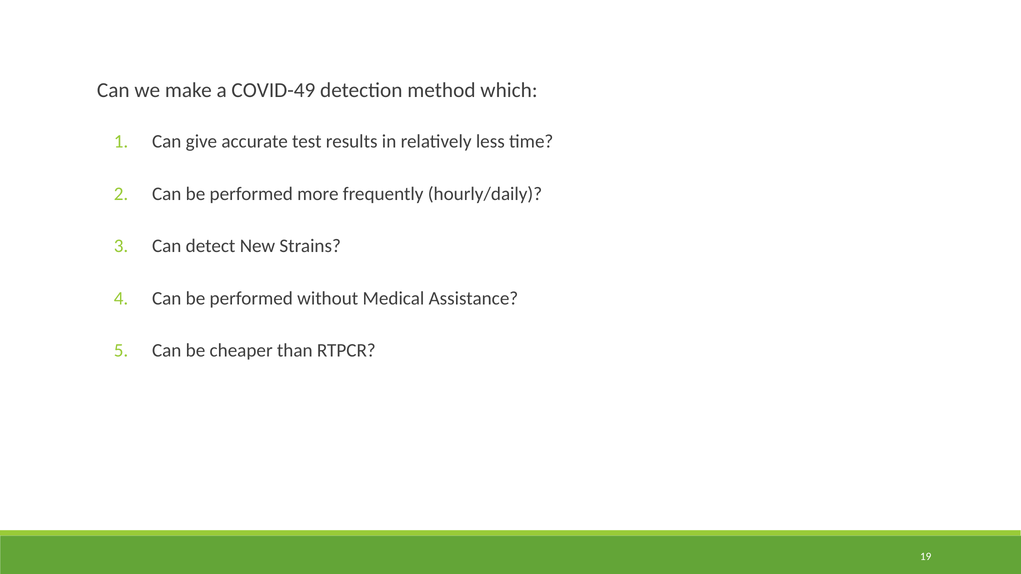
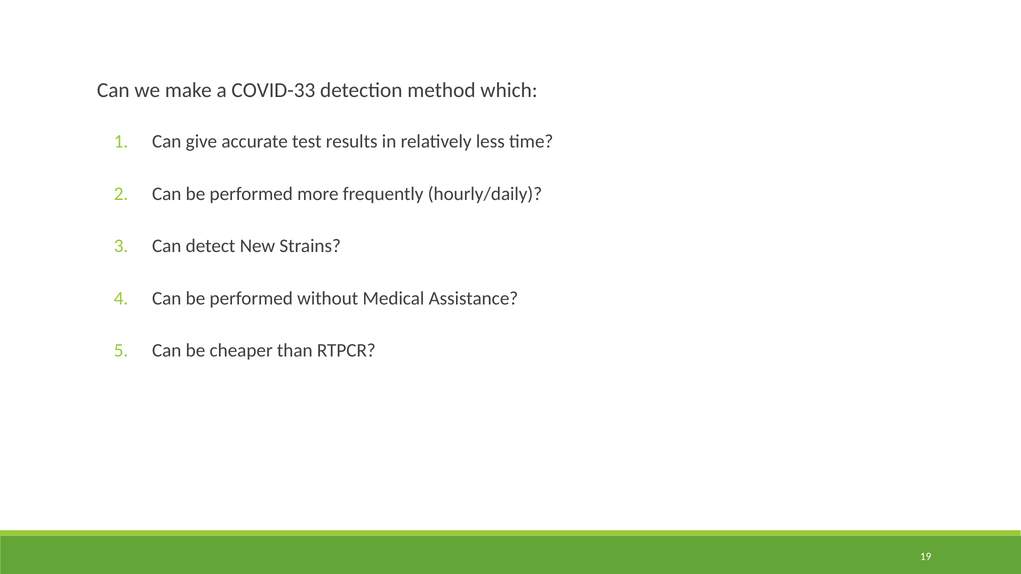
COVID-49: COVID-49 -> COVID-33
